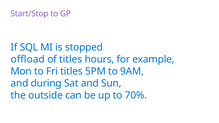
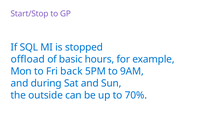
of titles: titles -> basic
Fri titles: titles -> back
